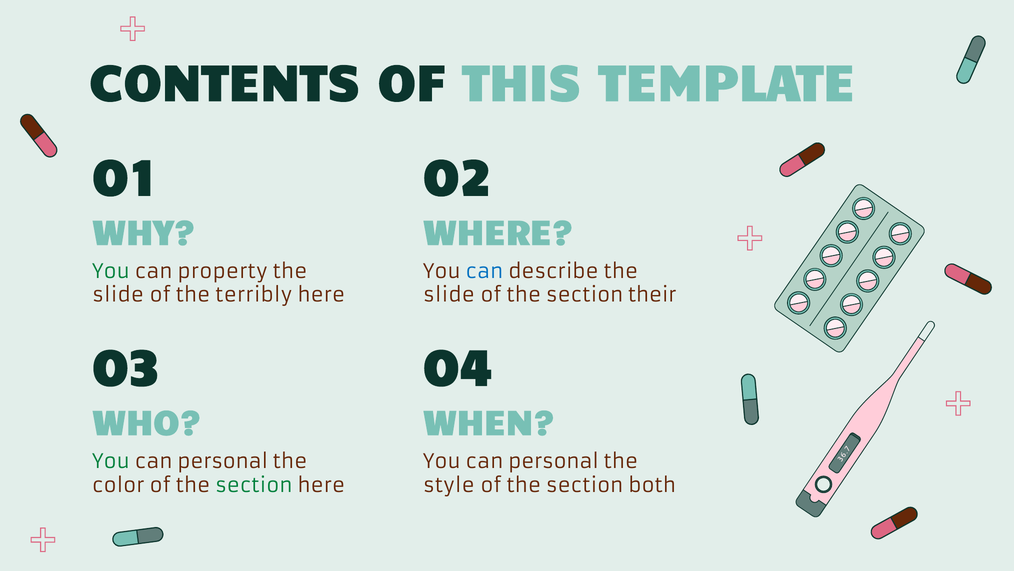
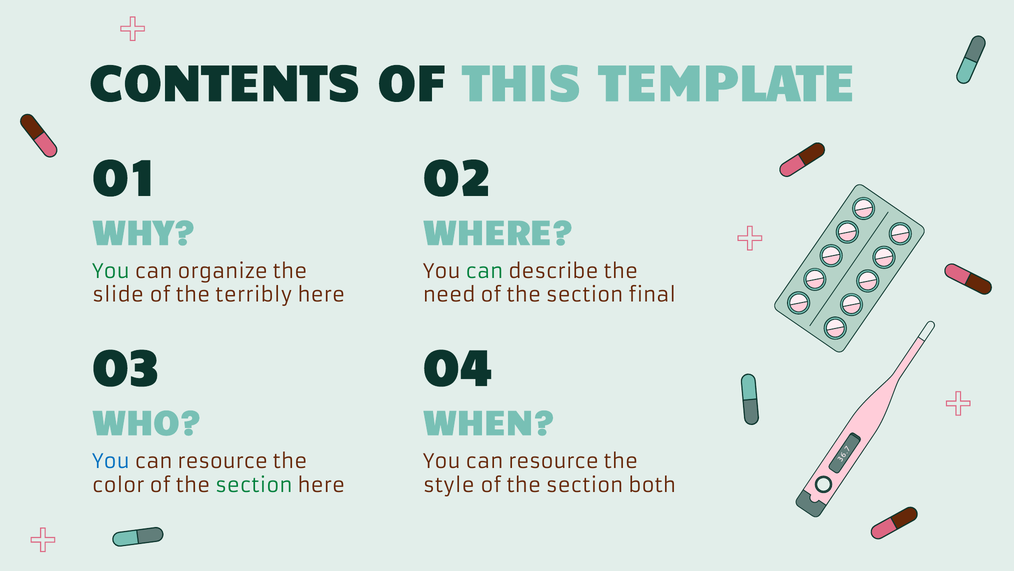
property: property -> organize
can at (484, 271) colour: blue -> green
slide at (449, 295): slide -> need
their: their -> final
You at (111, 461) colour: green -> blue
personal at (223, 461): personal -> resource
personal at (554, 461): personal -> resource
